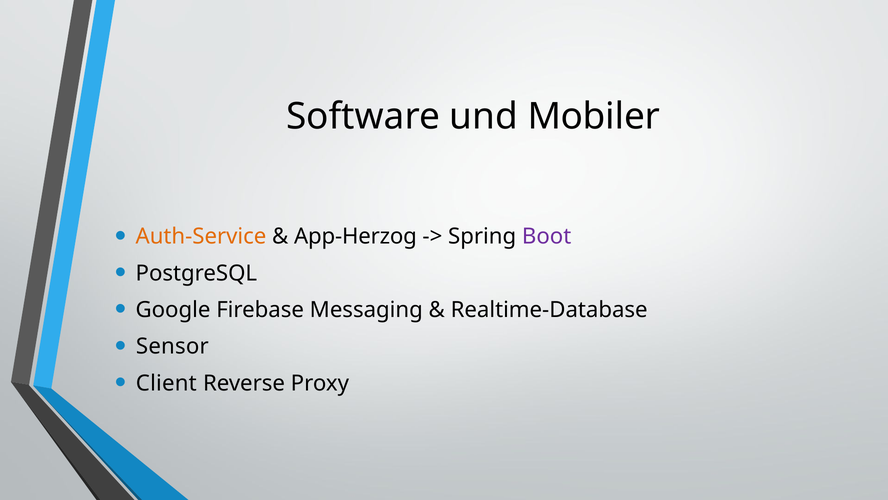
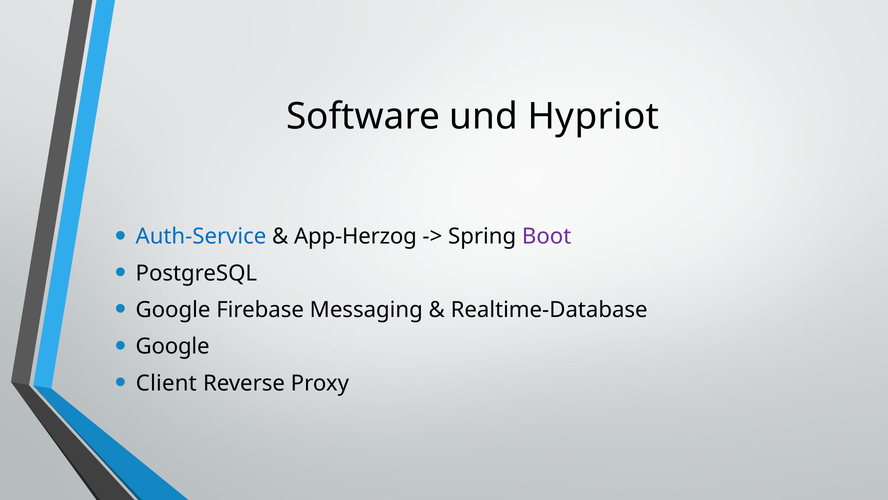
Mobiler: Mobiler -> Hypriot
Auth-Service colour: orange -> blue
Sensor at (172, 346): Sensor -> Google
